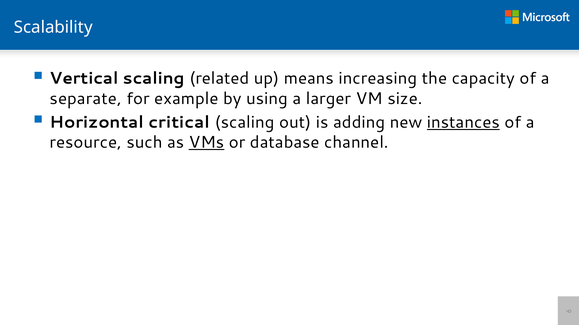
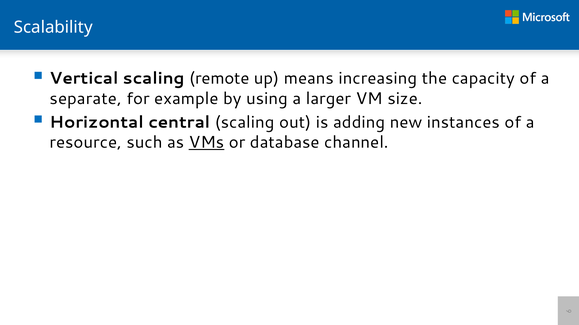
related: related -> remote
critical: critical -> central
instances underline: present -> none
